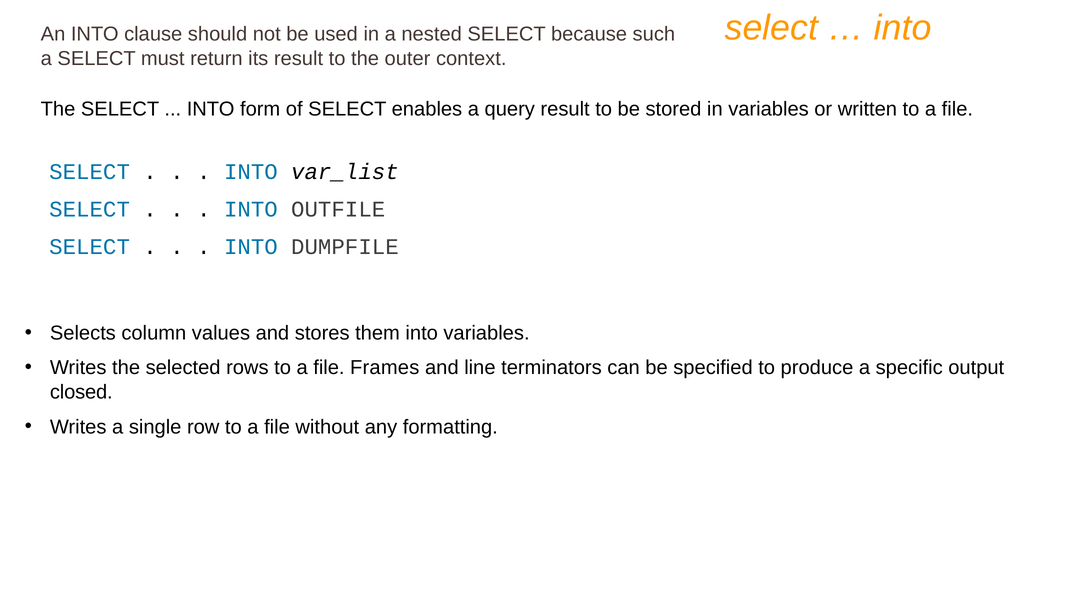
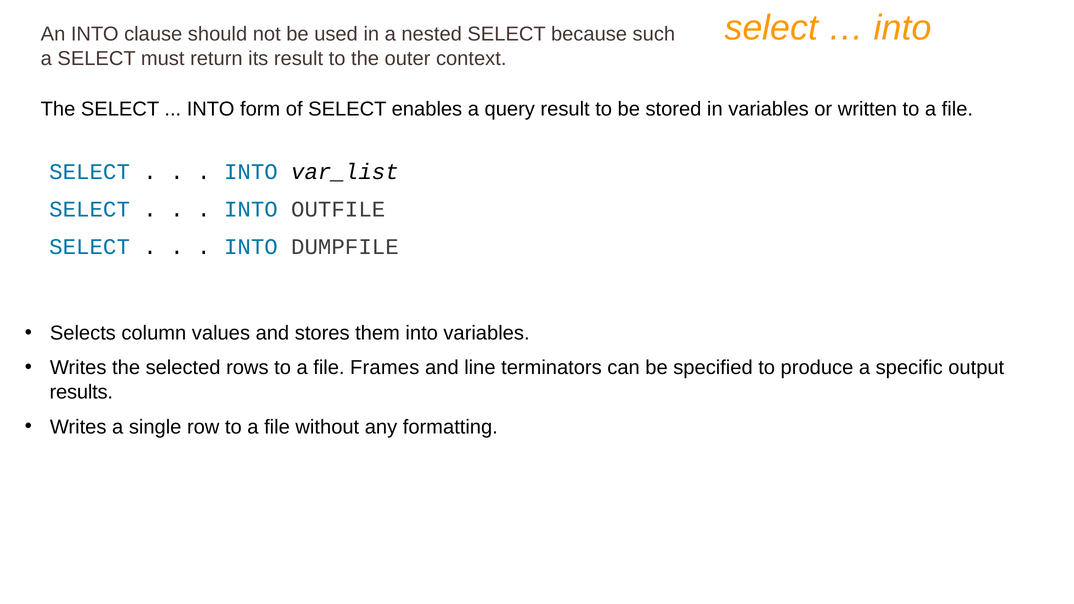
closed: closed -> results
